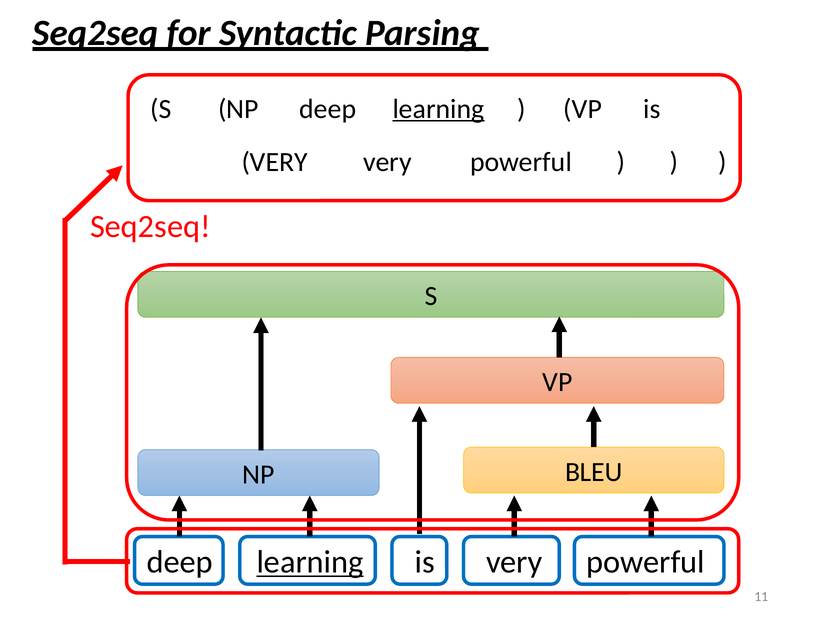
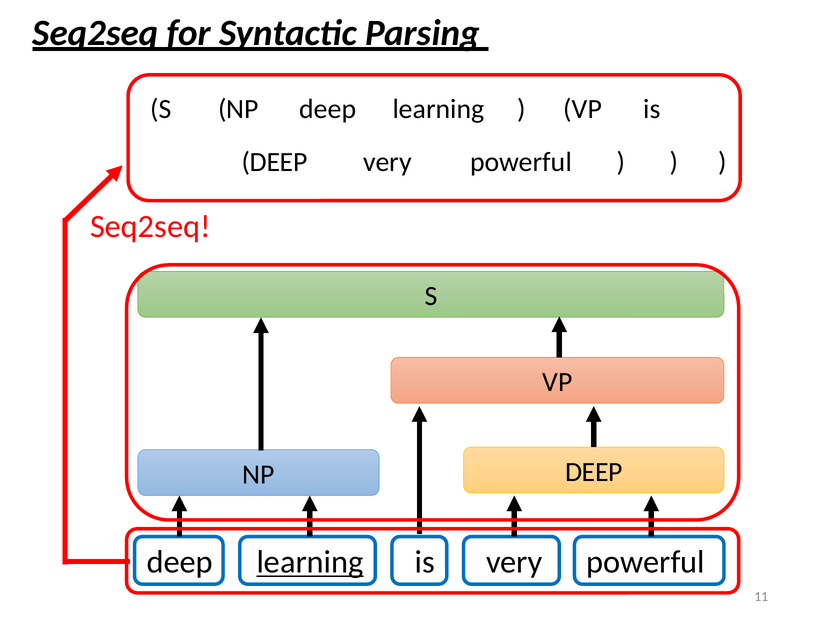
learning at (439, 109) underline: present -> none
VERY at (275, 162): VERY -> DEEP
BLEU at (594, 472): BLEU -> DEEP
